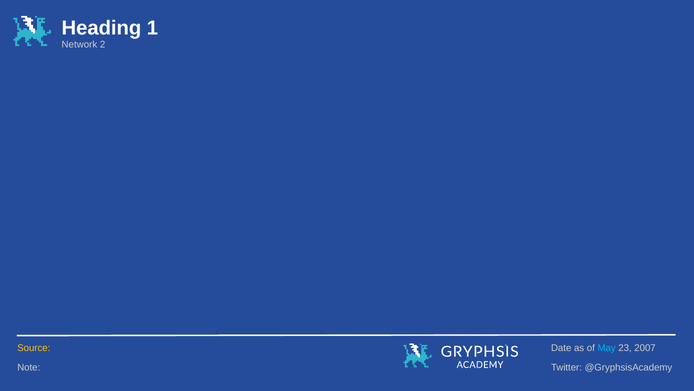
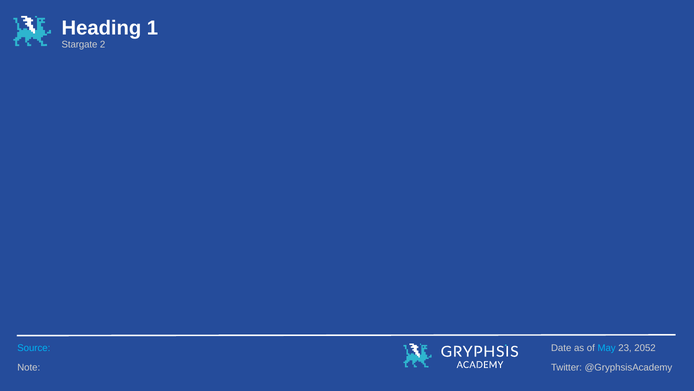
Network: Network -> Stargate
Source colour: yellow -> light blue
2007: 2007 -> 2052
